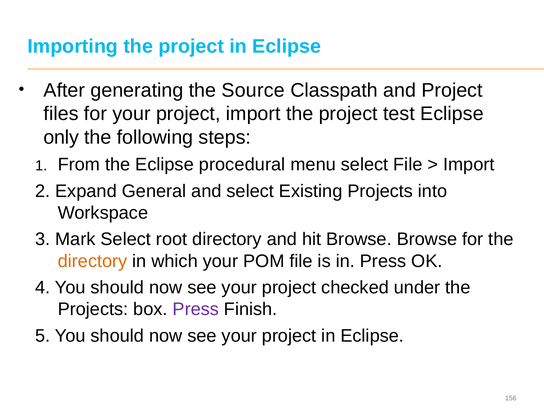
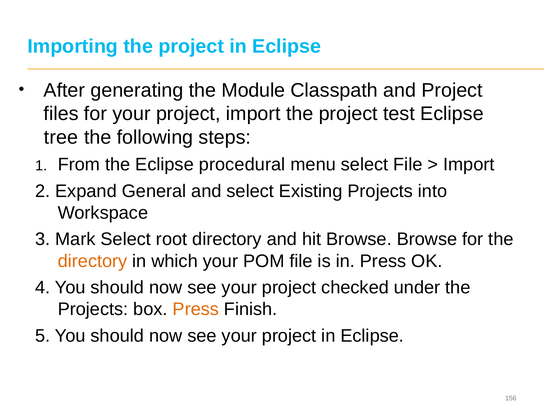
Source: Source -> Module
only: only -> tree
Press at (196, 309) colour: purple -> orange
